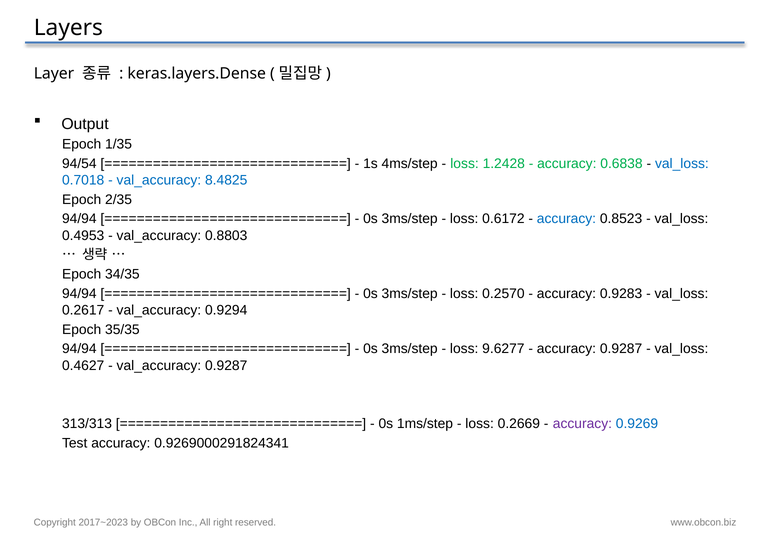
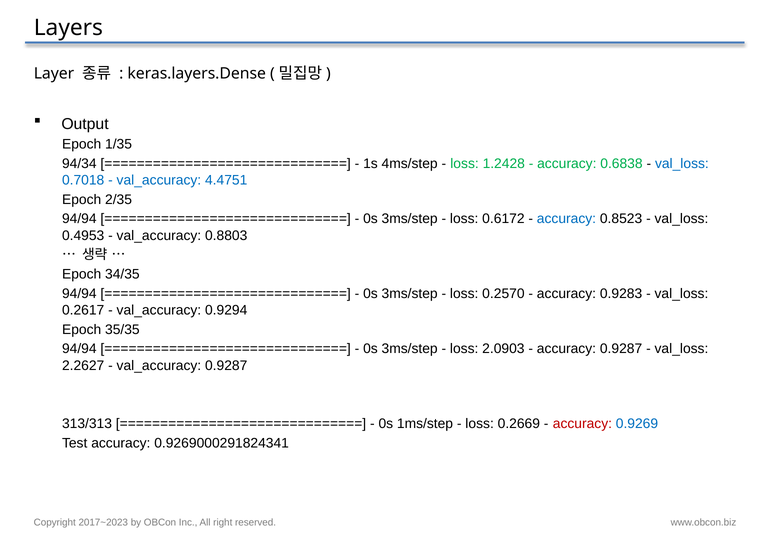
94/54: 94/54 -> 94/34
8.4825: 8.4825 -> 4.4751
9.6277: 9.6277 -> 2.0903
0.4627: 0.4627 -> 2.2627
accuracy at (582, 424) colour: purple -> red
